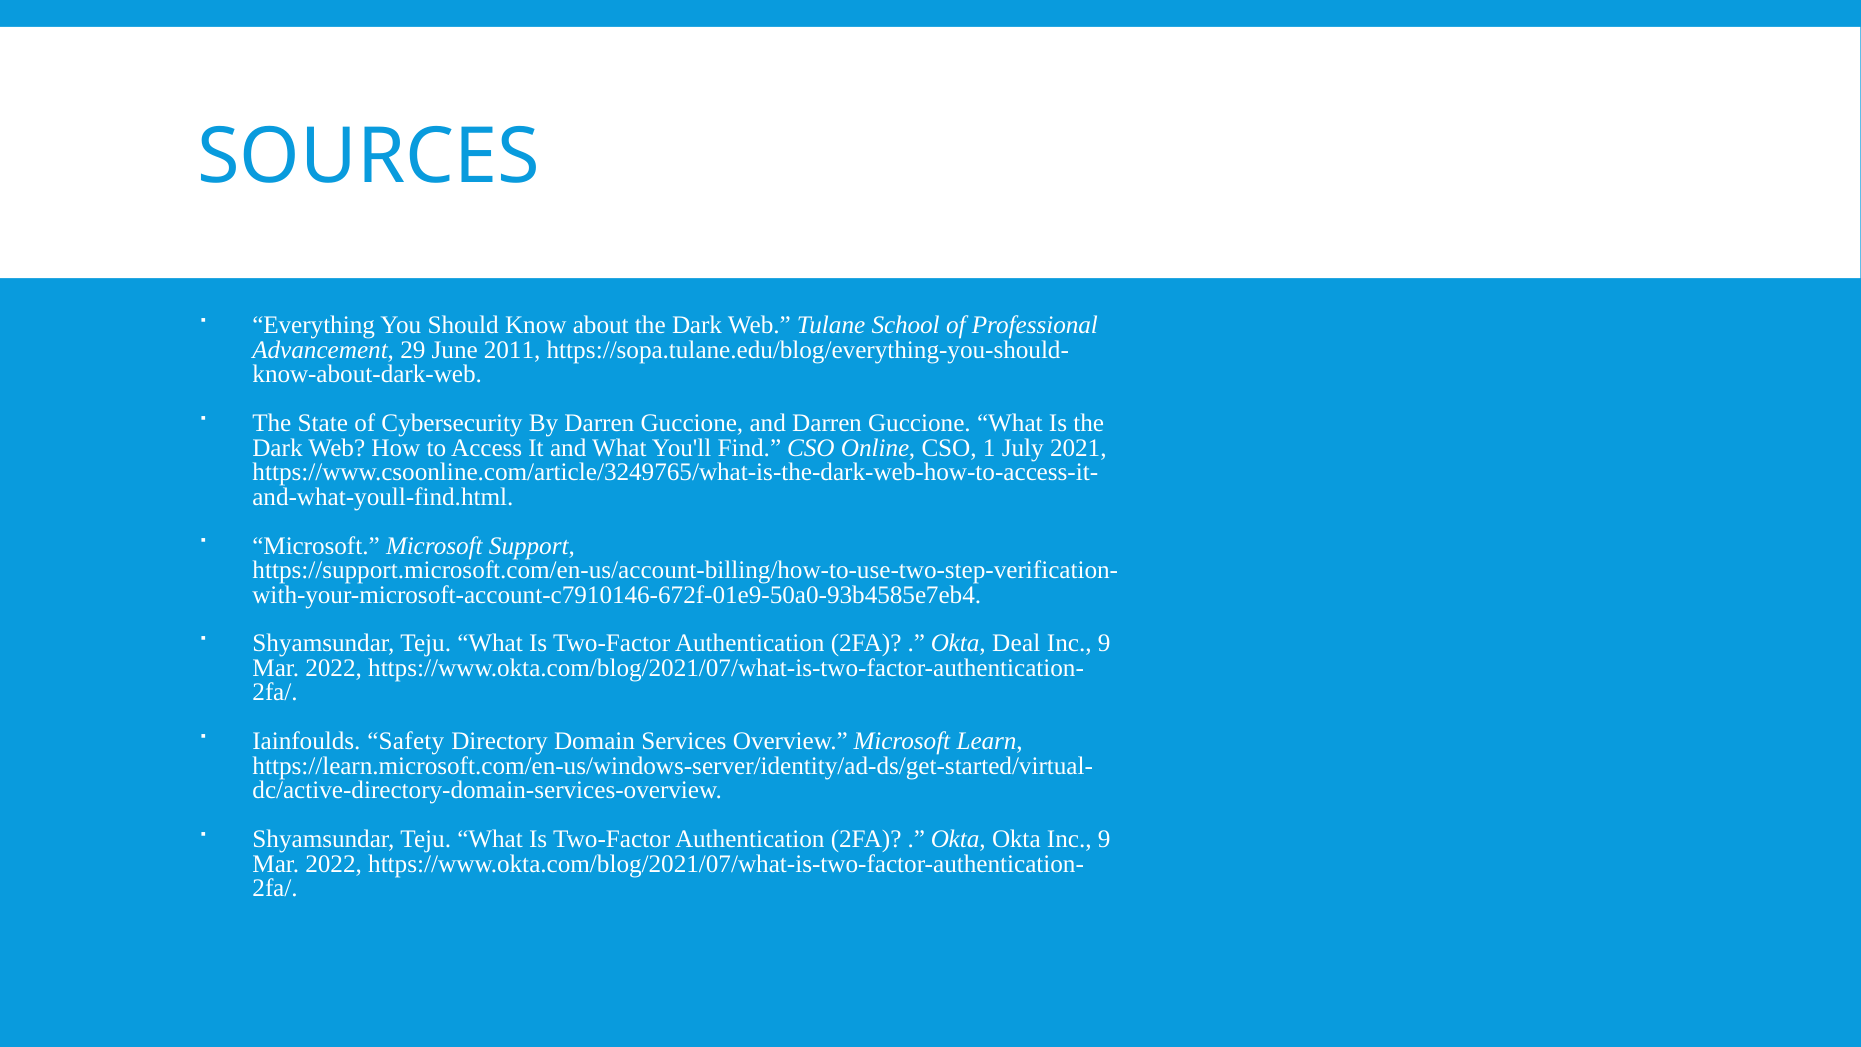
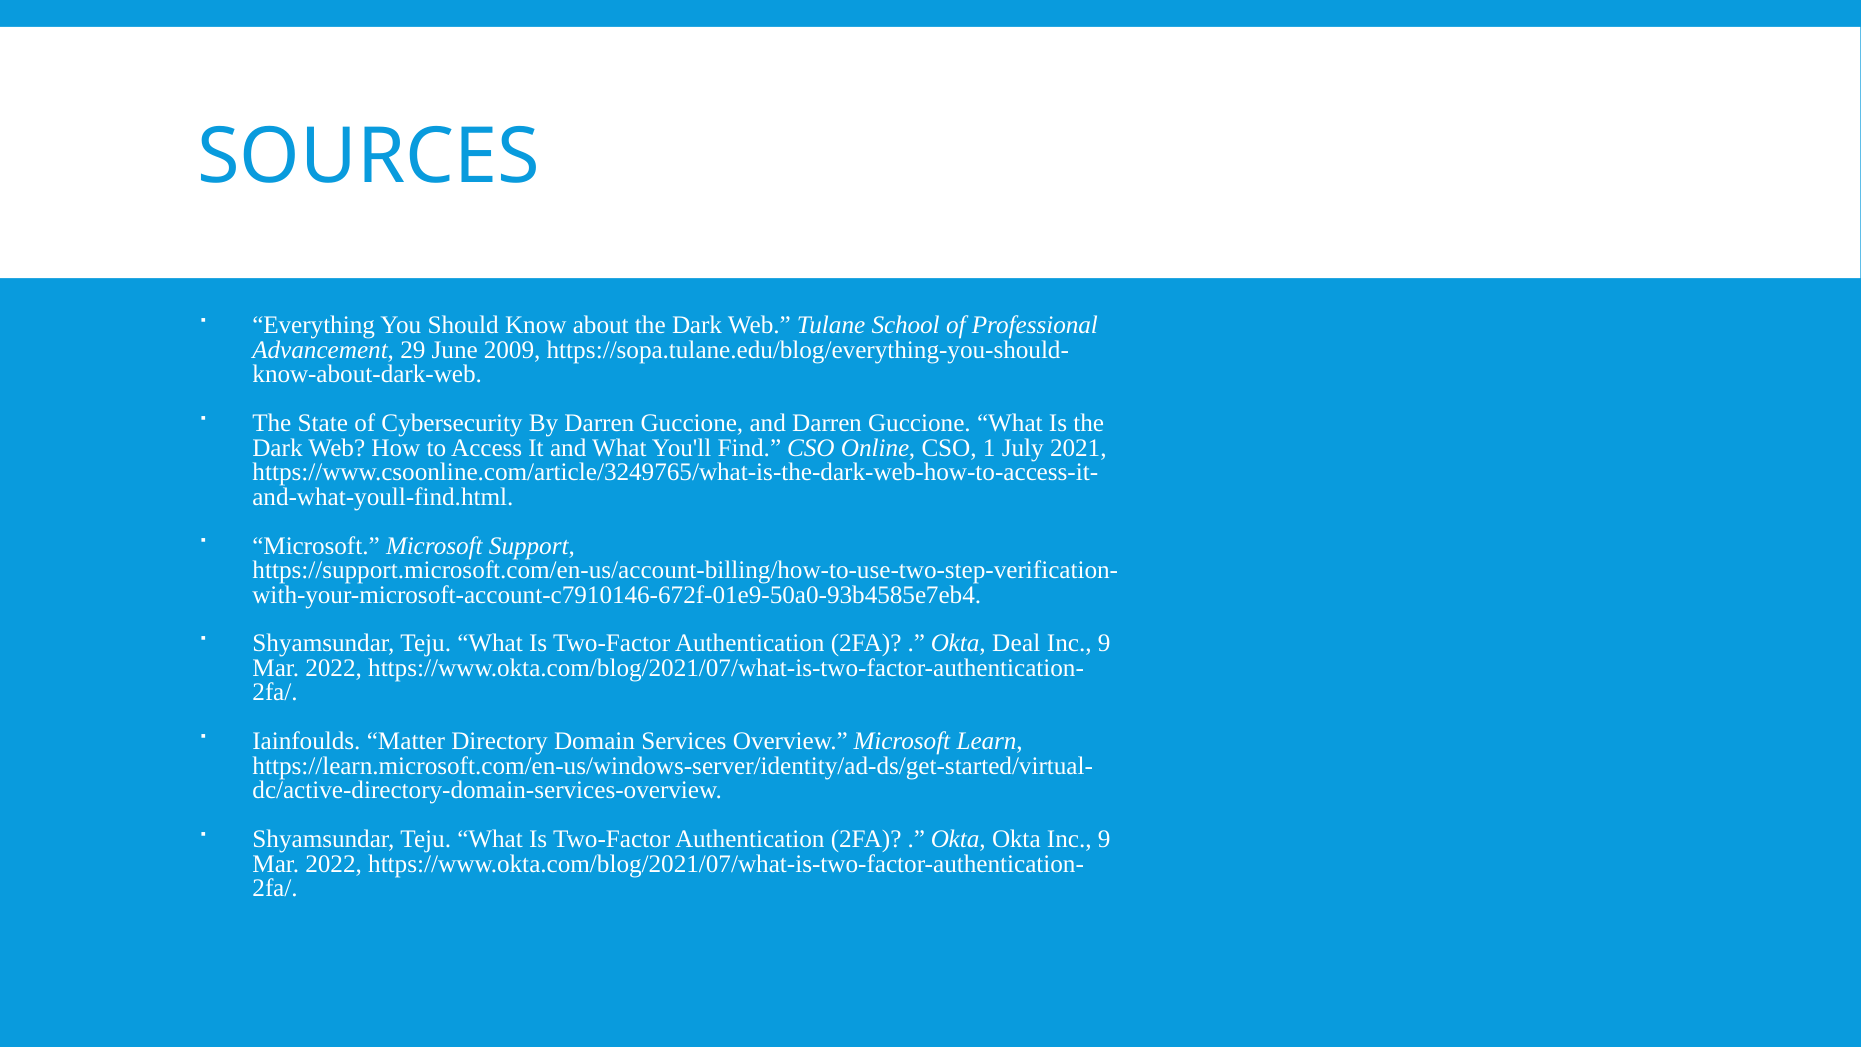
2011: 2011 -> 2009
Safety: Safety -> Matter
